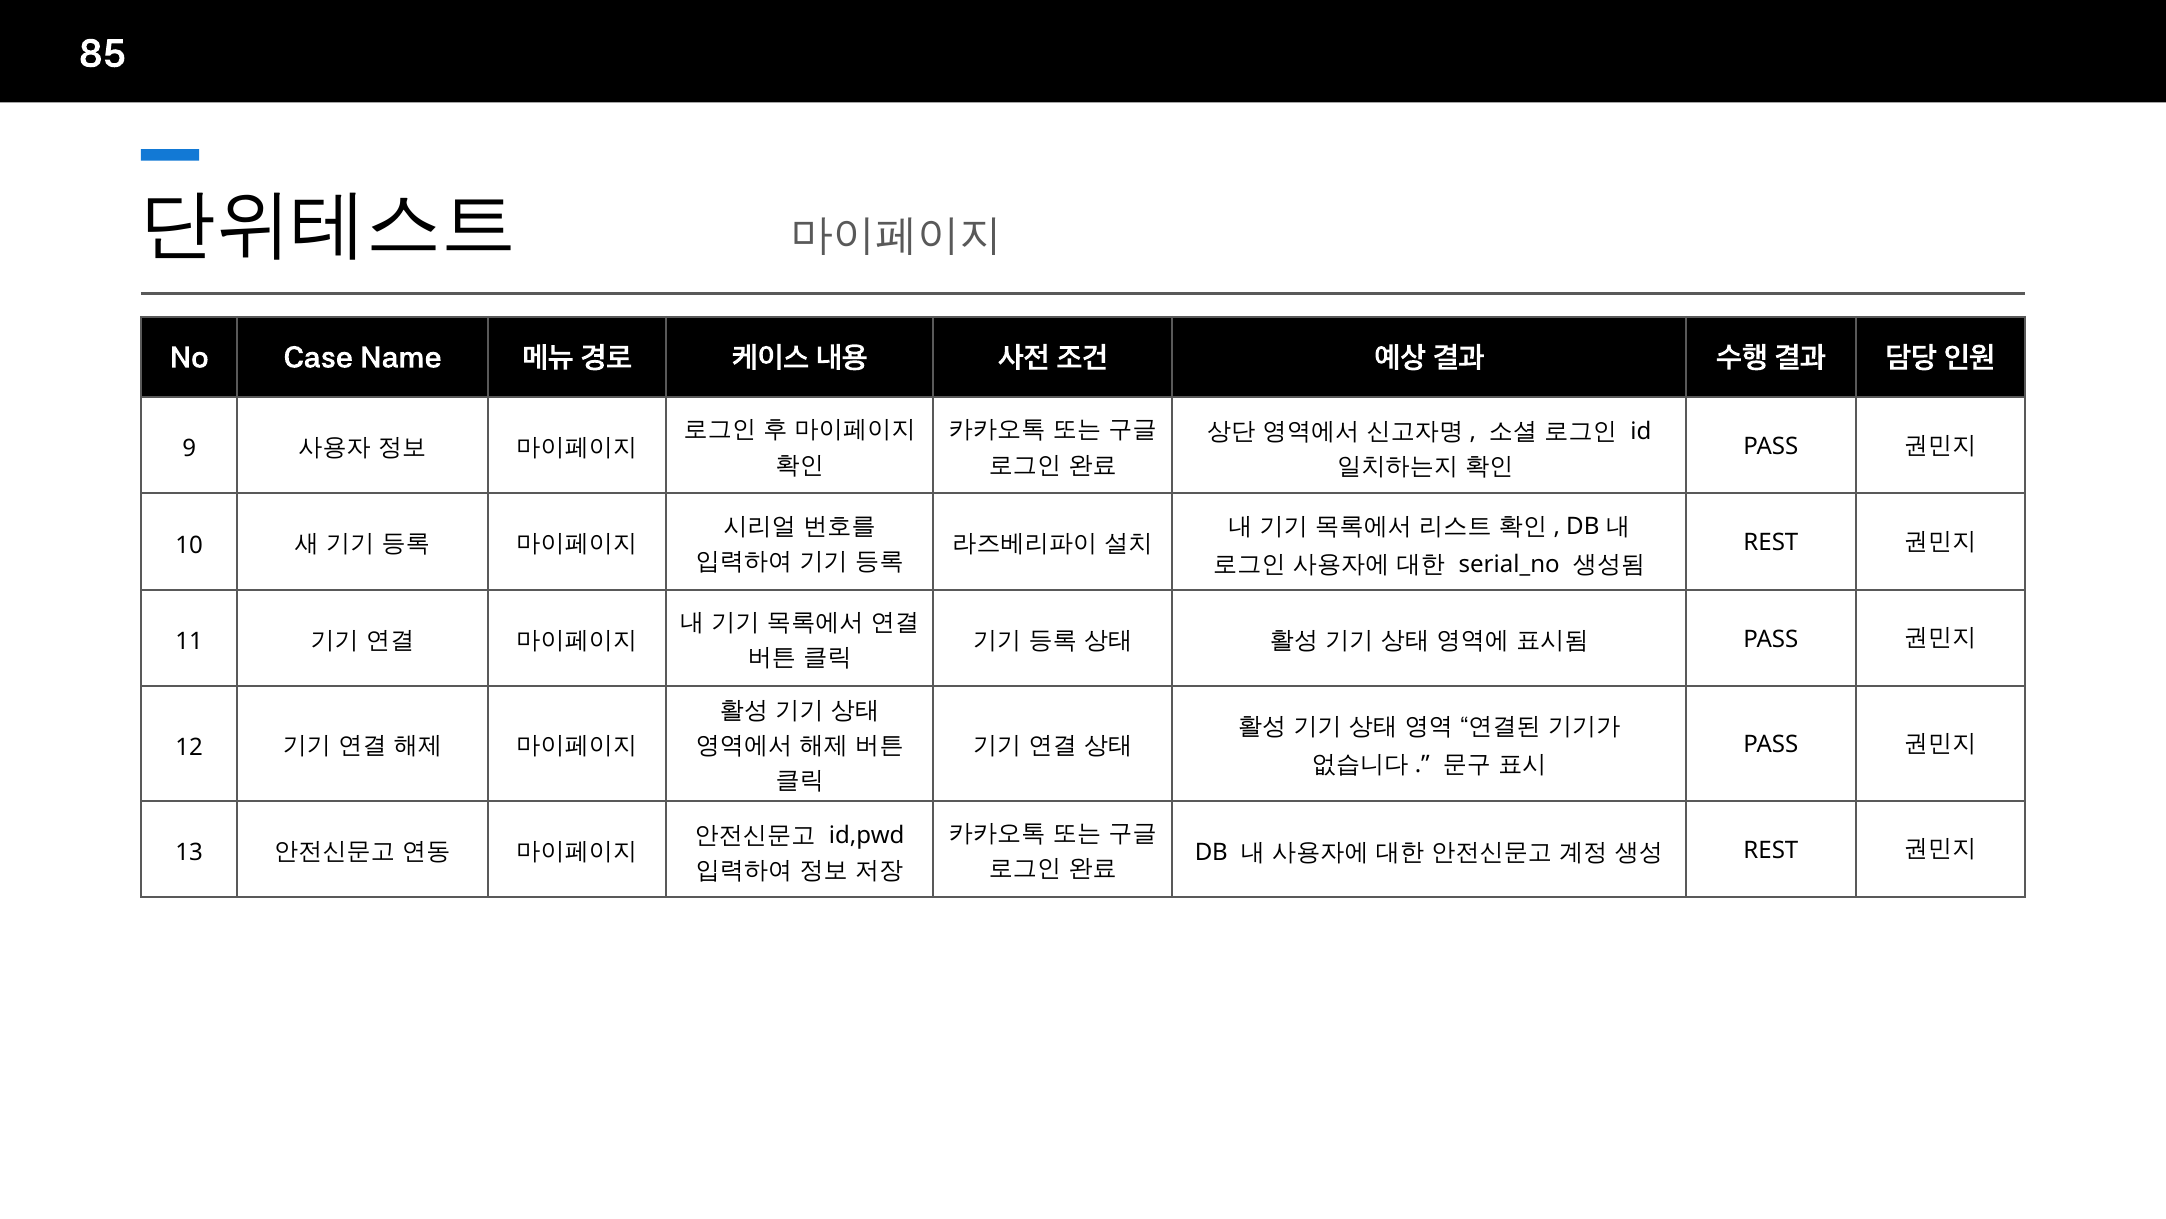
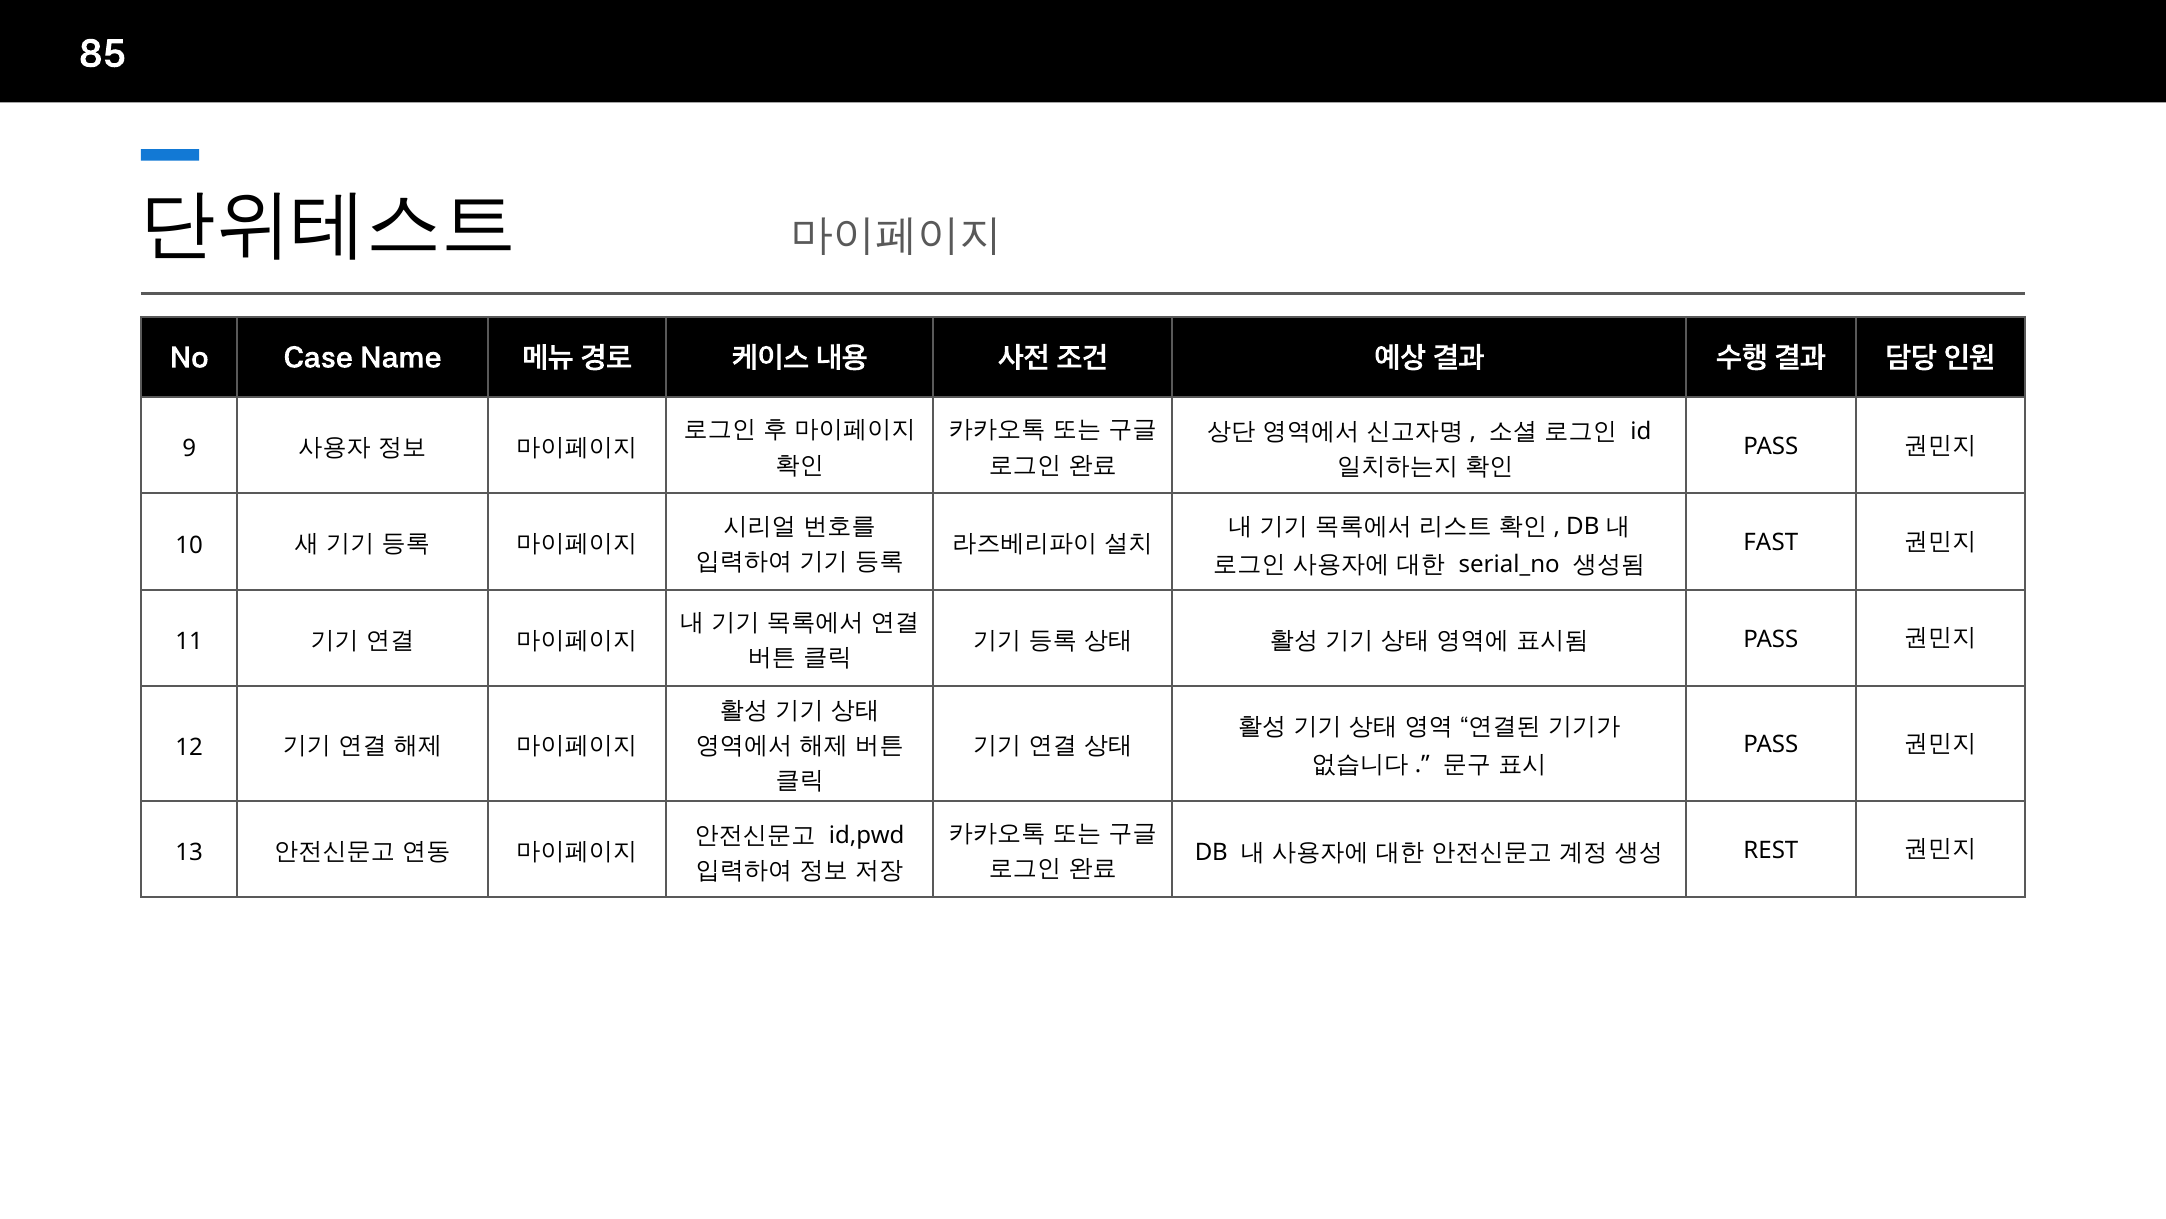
REST at (1771, 543): REST -> FAST
